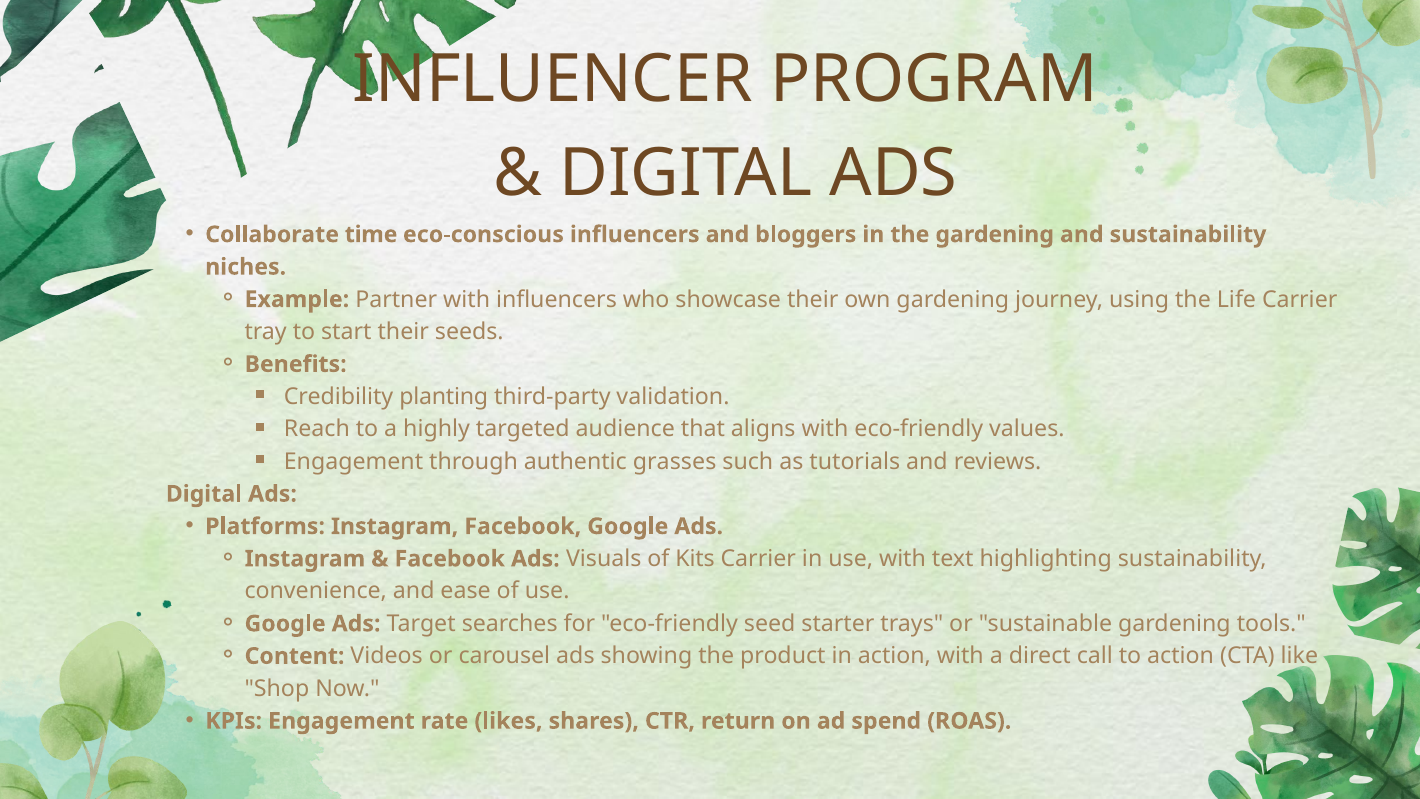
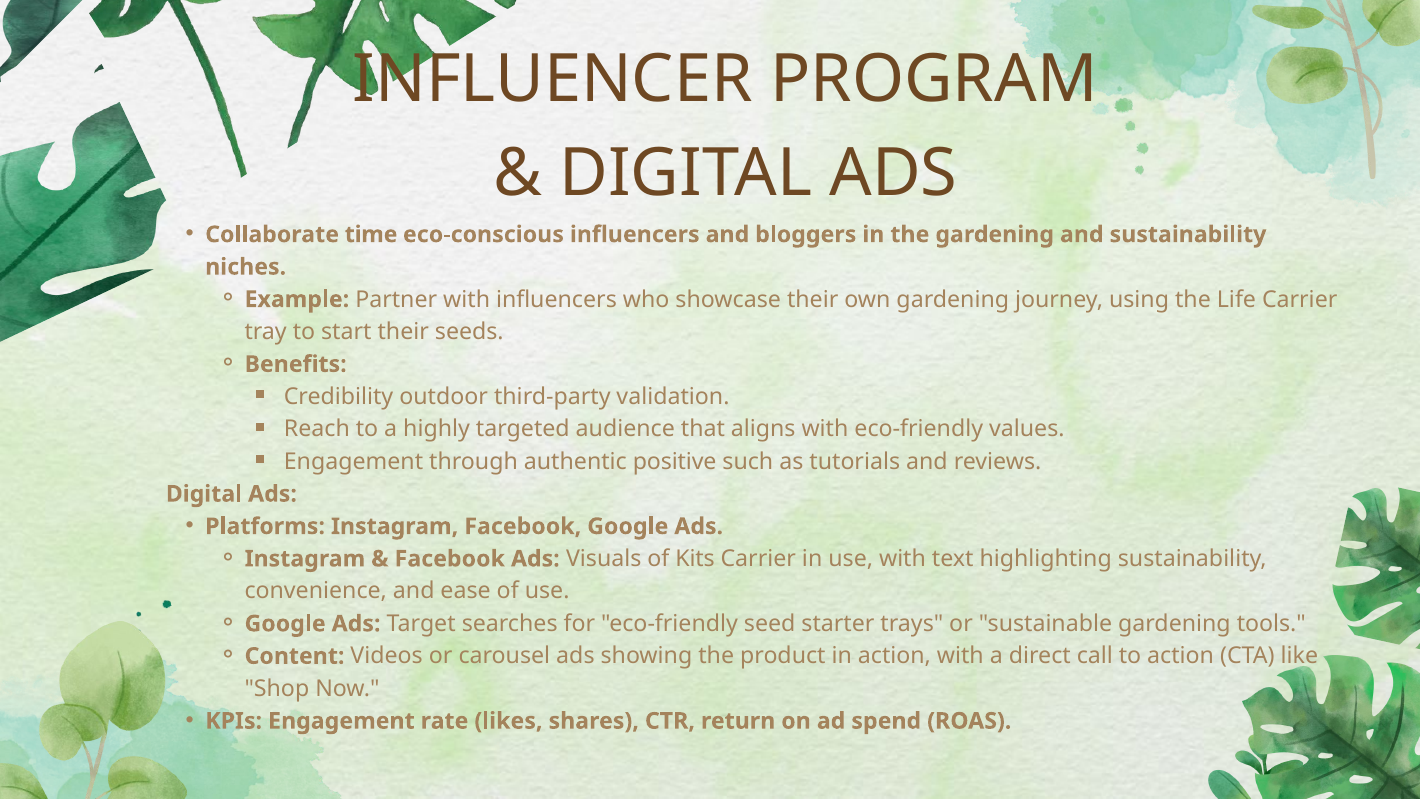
planting: planting -> outdoor
grasses: grasses -> positive
